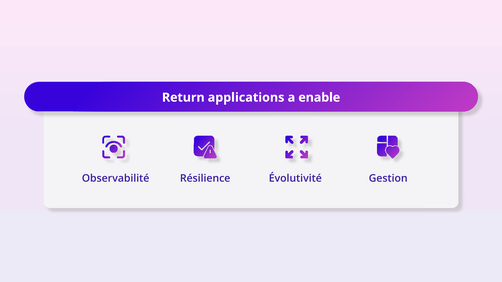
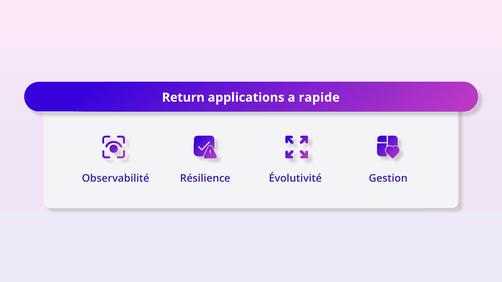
enable: enable -> rapide
